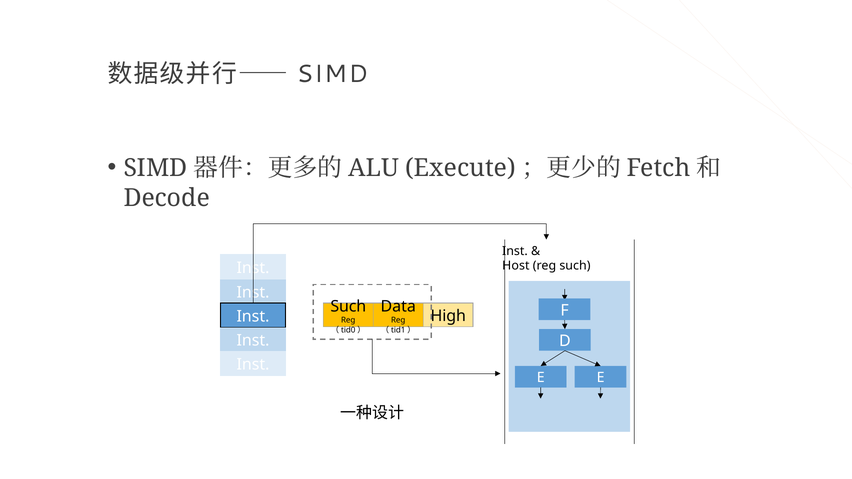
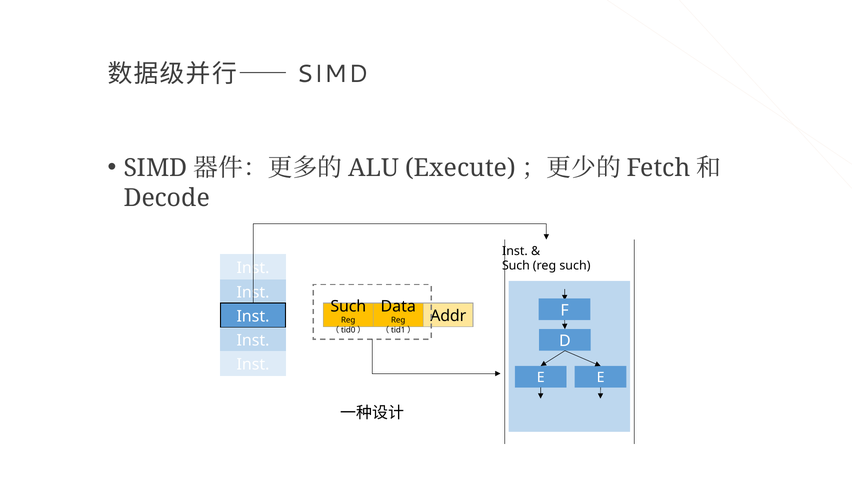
Host at (516, 266): Host -> Such
High: High -> Addr
